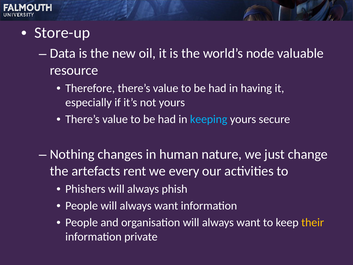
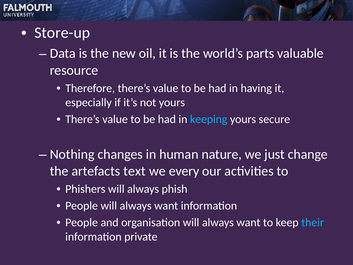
node: node -> parts
rent: rent -> text
their colour: yellow -> light blue
